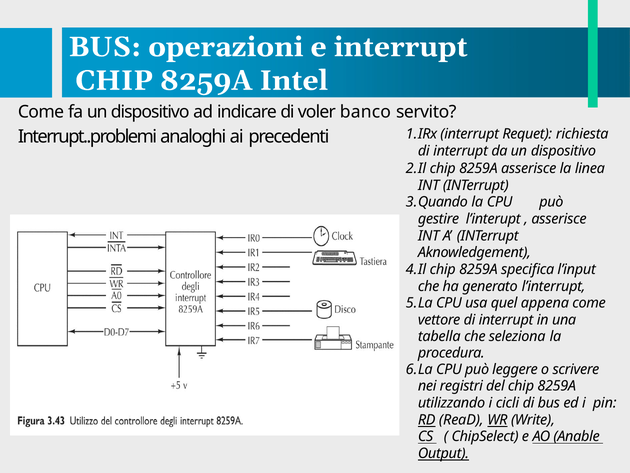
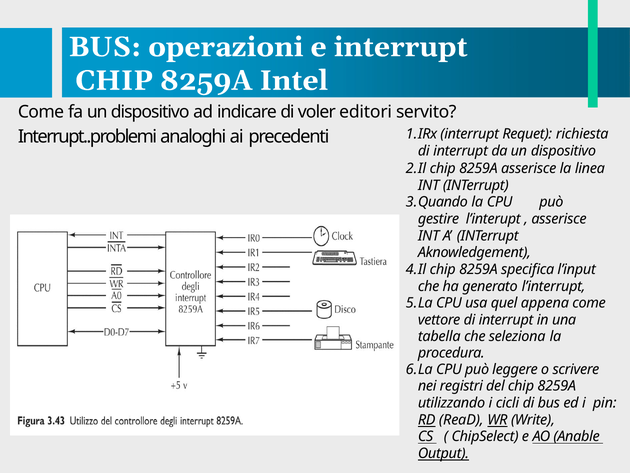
banco: banco -> editori
